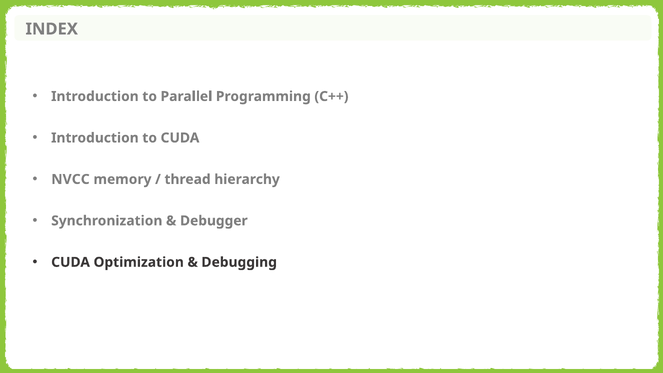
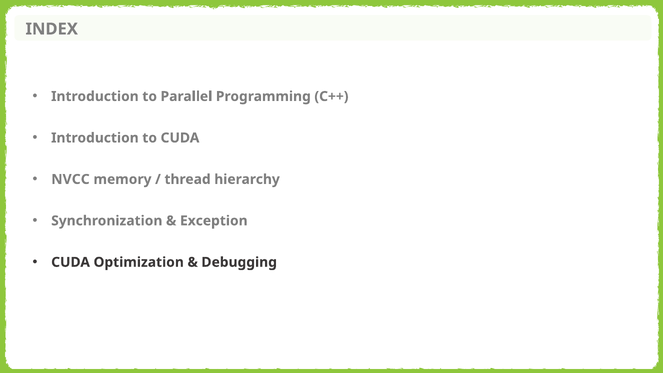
Debugger: Debugger -> Exception
